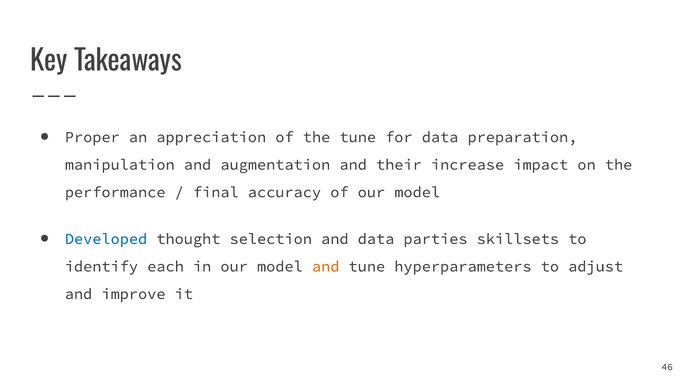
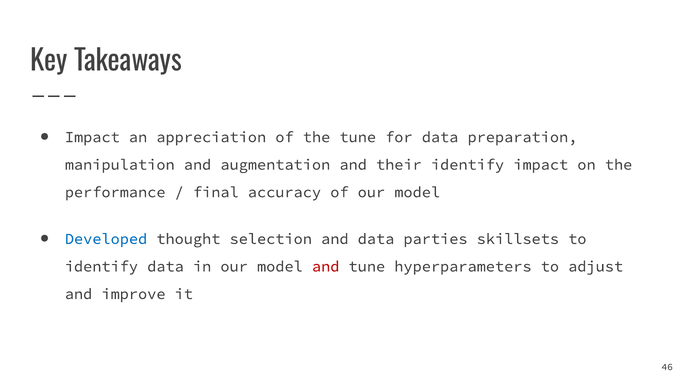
Proper at (92, 137): Proper -> Impact
their increase: increase -> identify
identify each: each -> data
and at (326, 266) colour: orange -> red
